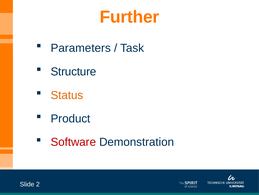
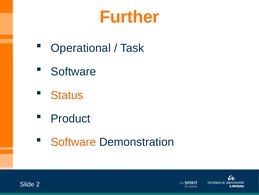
Parameters: Parameters -> Operational
Structure at (74, 71): Structure -> Software
Software at (73, 142) colour: red -> orange
